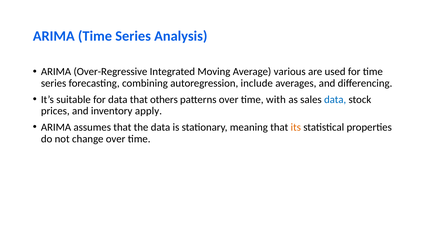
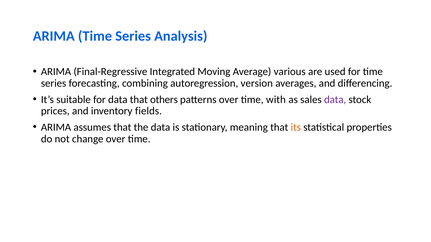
Over-Regressive: Over-Regressive -> Final-Regressive
include: include -> version
data at (335, 100) colour: blue -> purple
apply: apply -> fields
